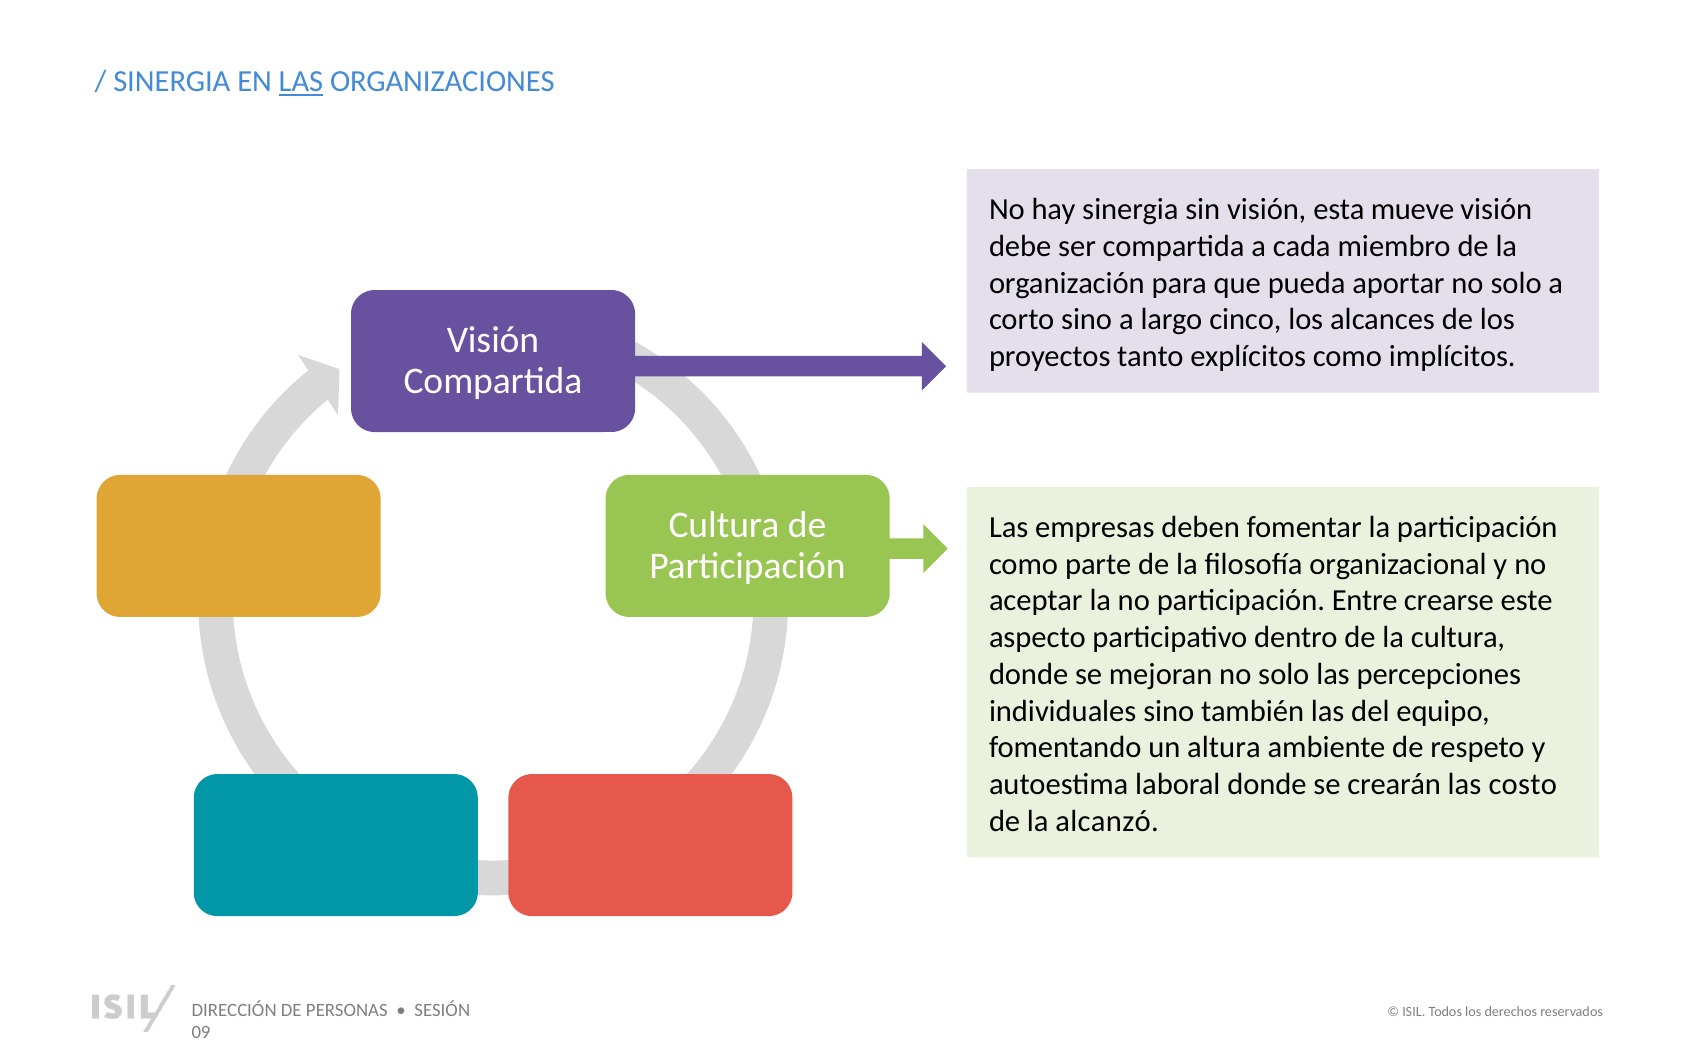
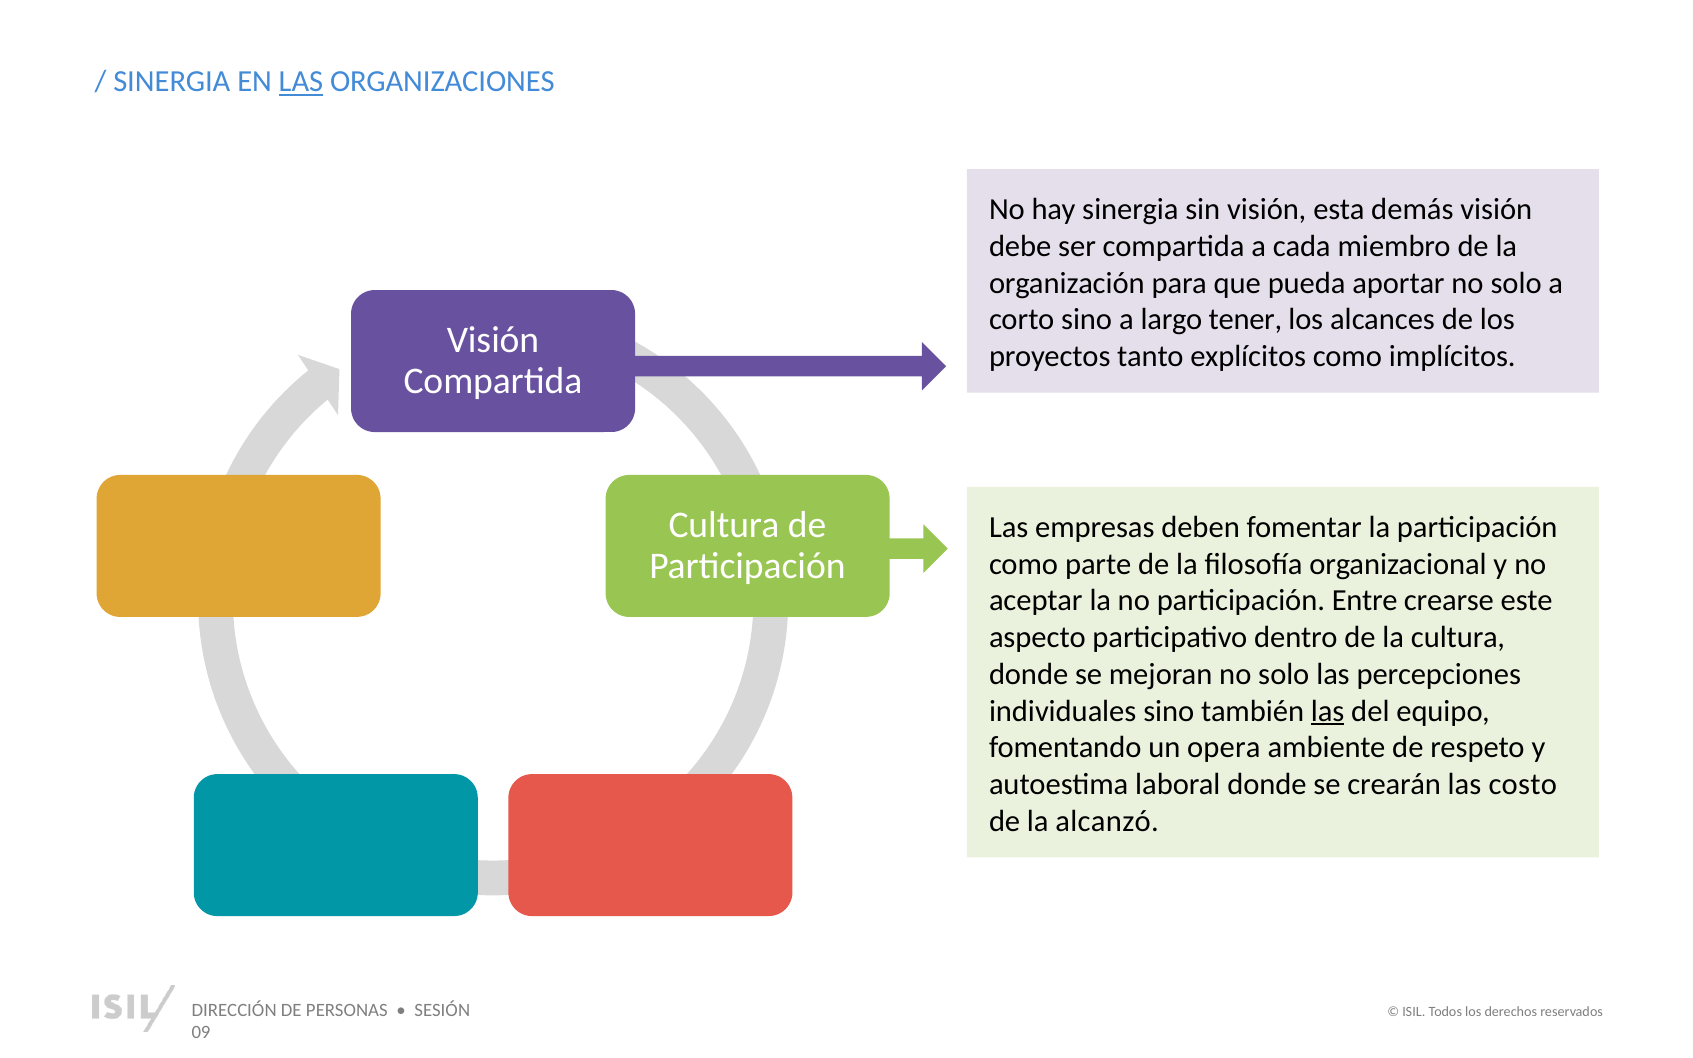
mueve: mueve -> demás
cinco: cinco -> tener
las at (1328, 711) underline: none -> present
altura: altura -> opera
